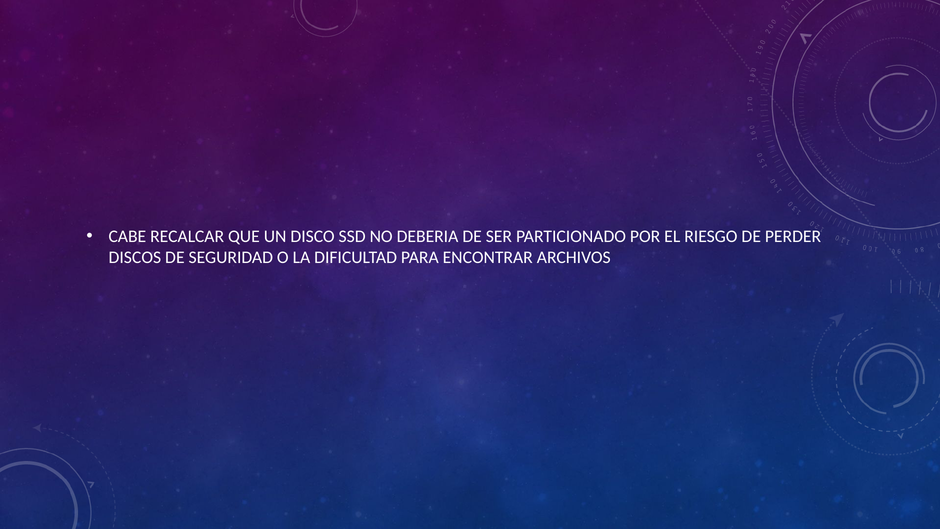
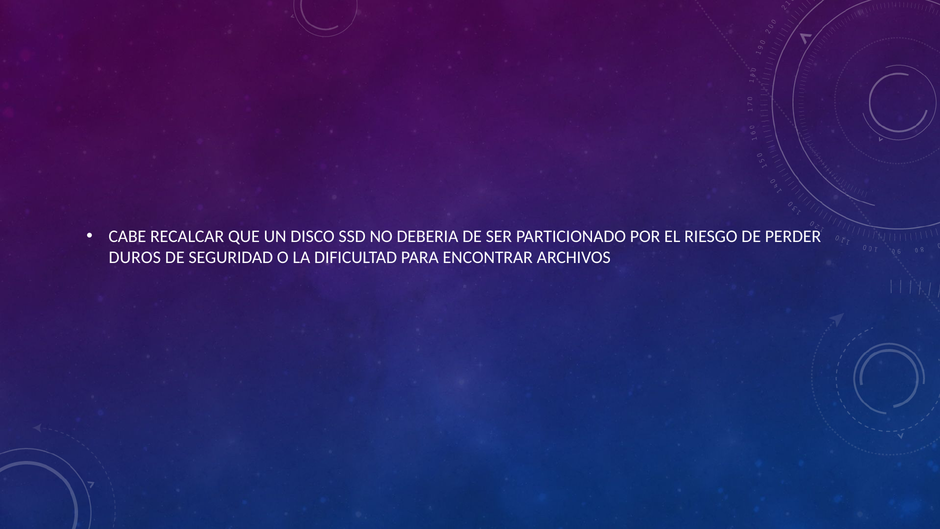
DISCOS: DISCOS -> DUROS
